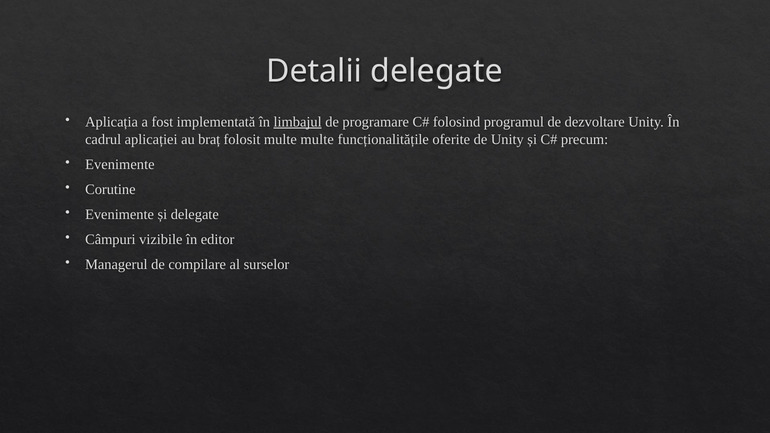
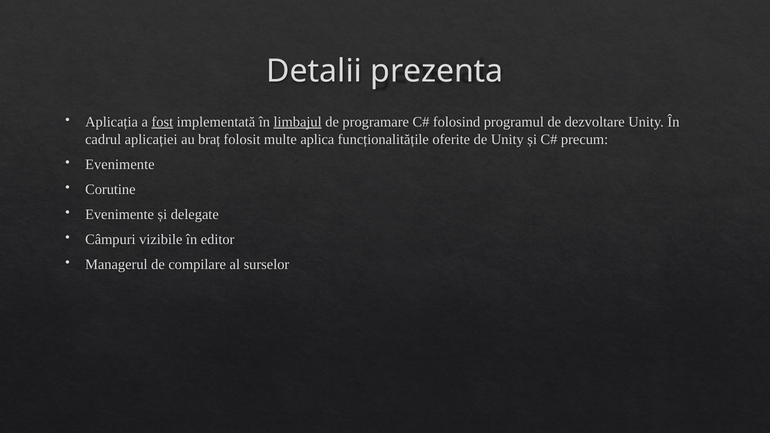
Detalii delegate: delegate -> prezenta
fost underline: none -> present
multe multe: multe -> aplica
